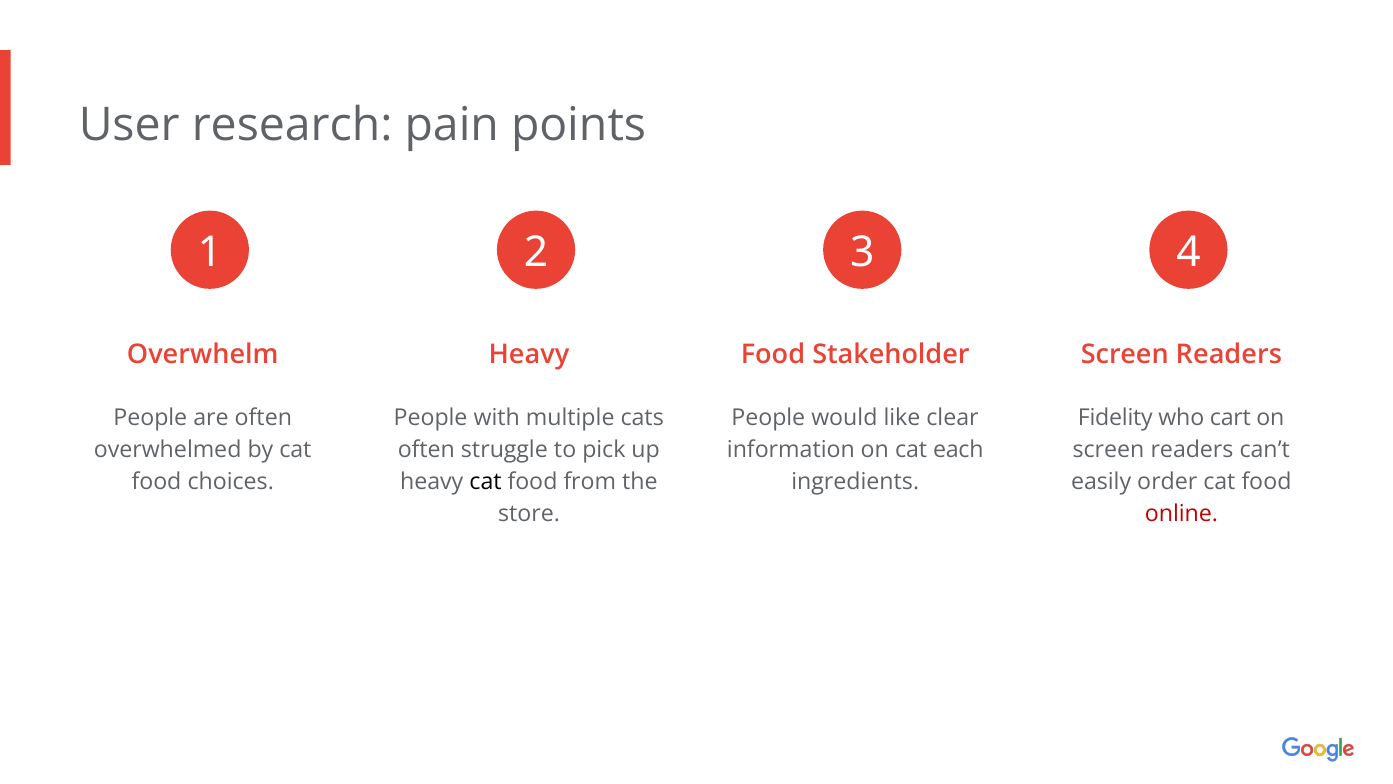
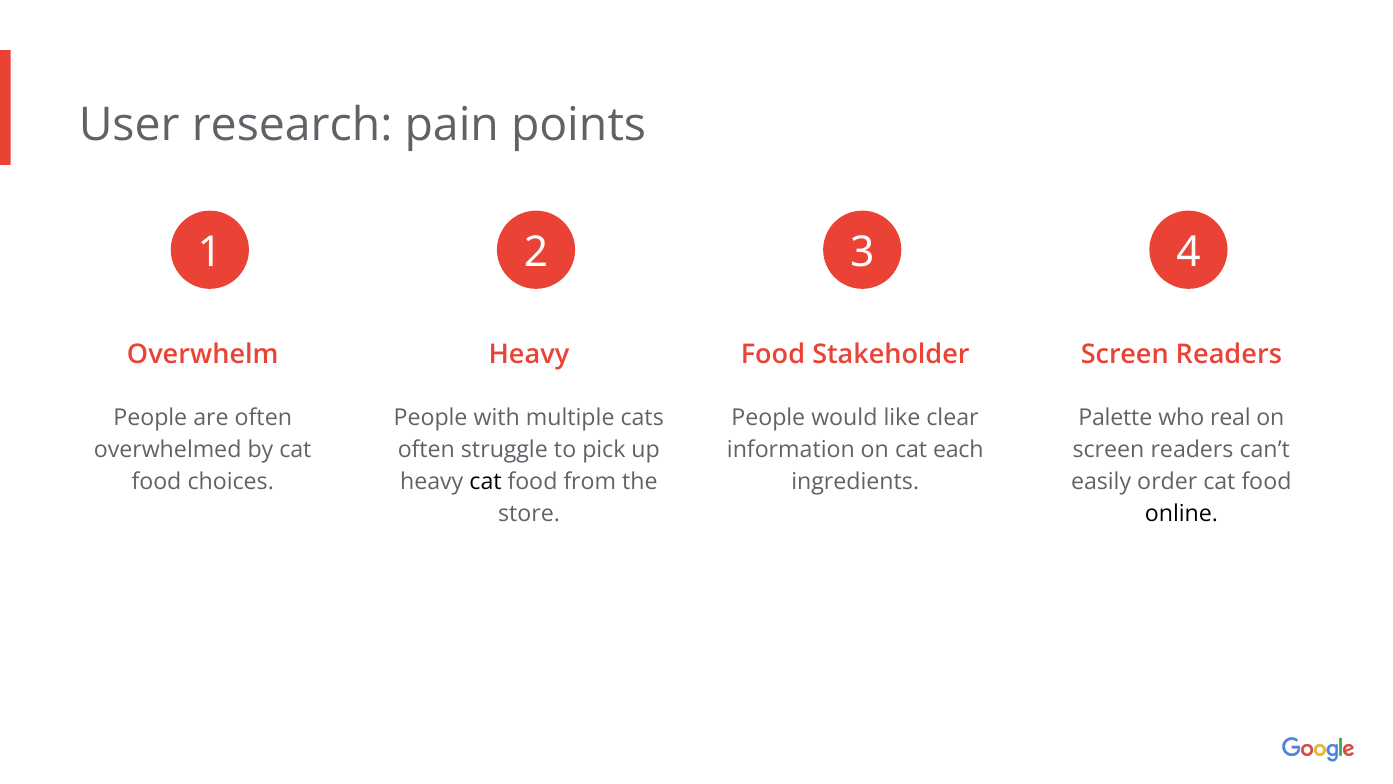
Fidelity: Fidelity -> Palette
cart: cart -> real
online colour: red -> black
